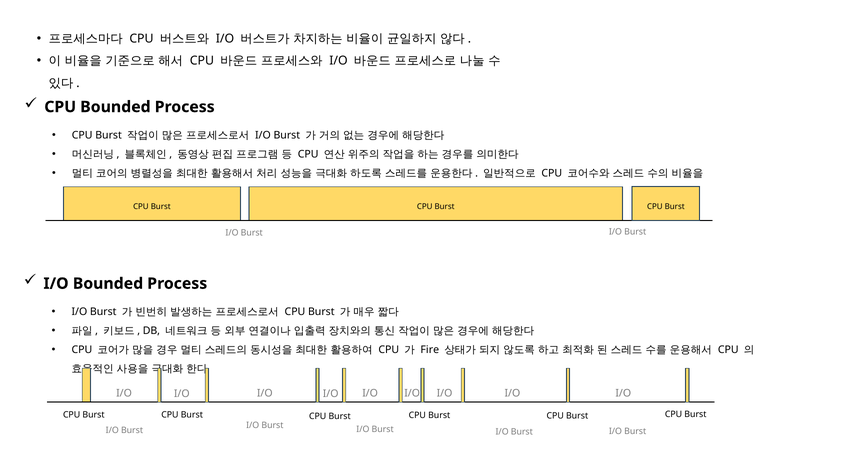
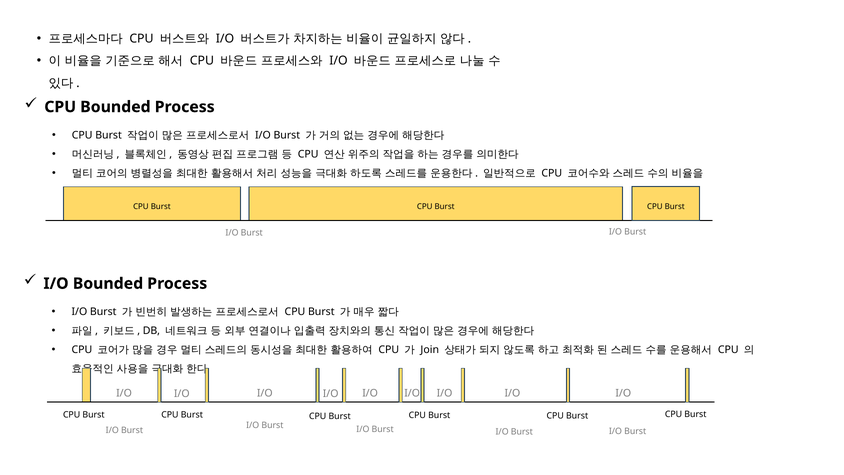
Fire: Fire -> Join
